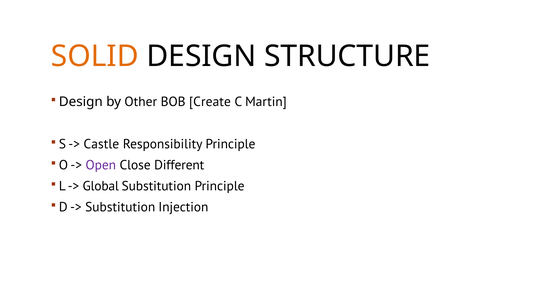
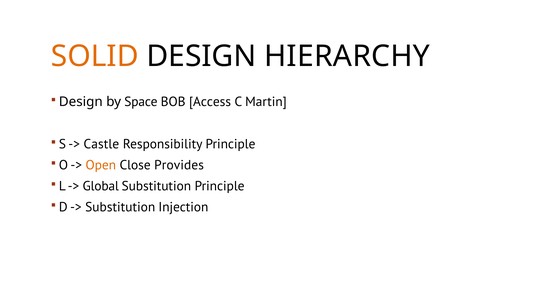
STRUCTURE: STRUCTURE -> HIERARCHY
Other: Other -> Space
Create: Create -> Access
Open colour: purple -> orange
Different: Different -> Provides
